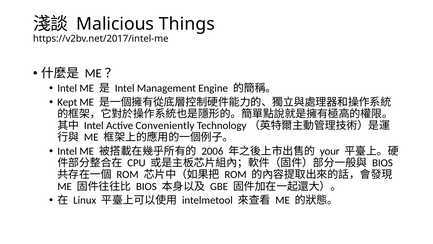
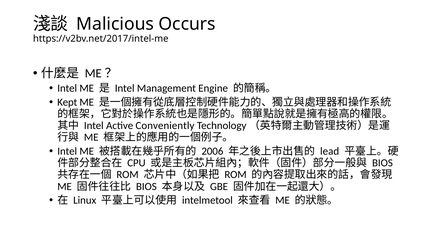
Things: Things -> Occurs
your: your -> lead
